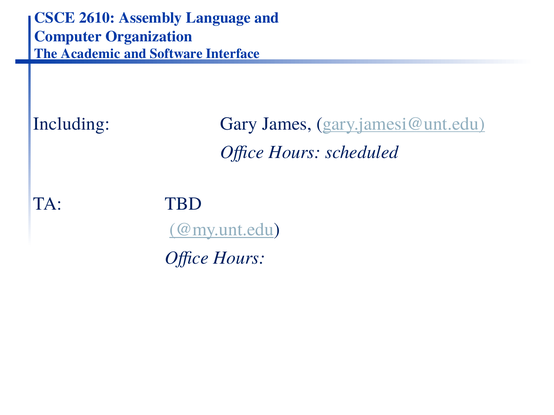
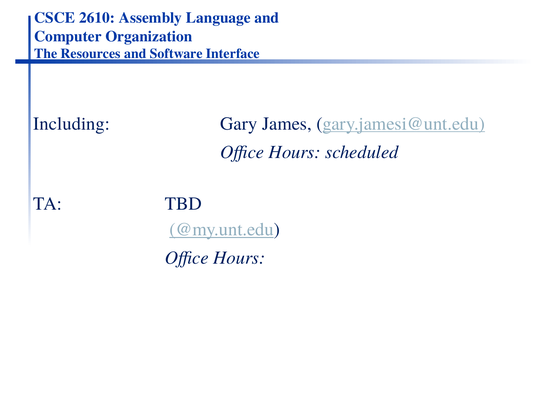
Academic: Academic -> Resources
